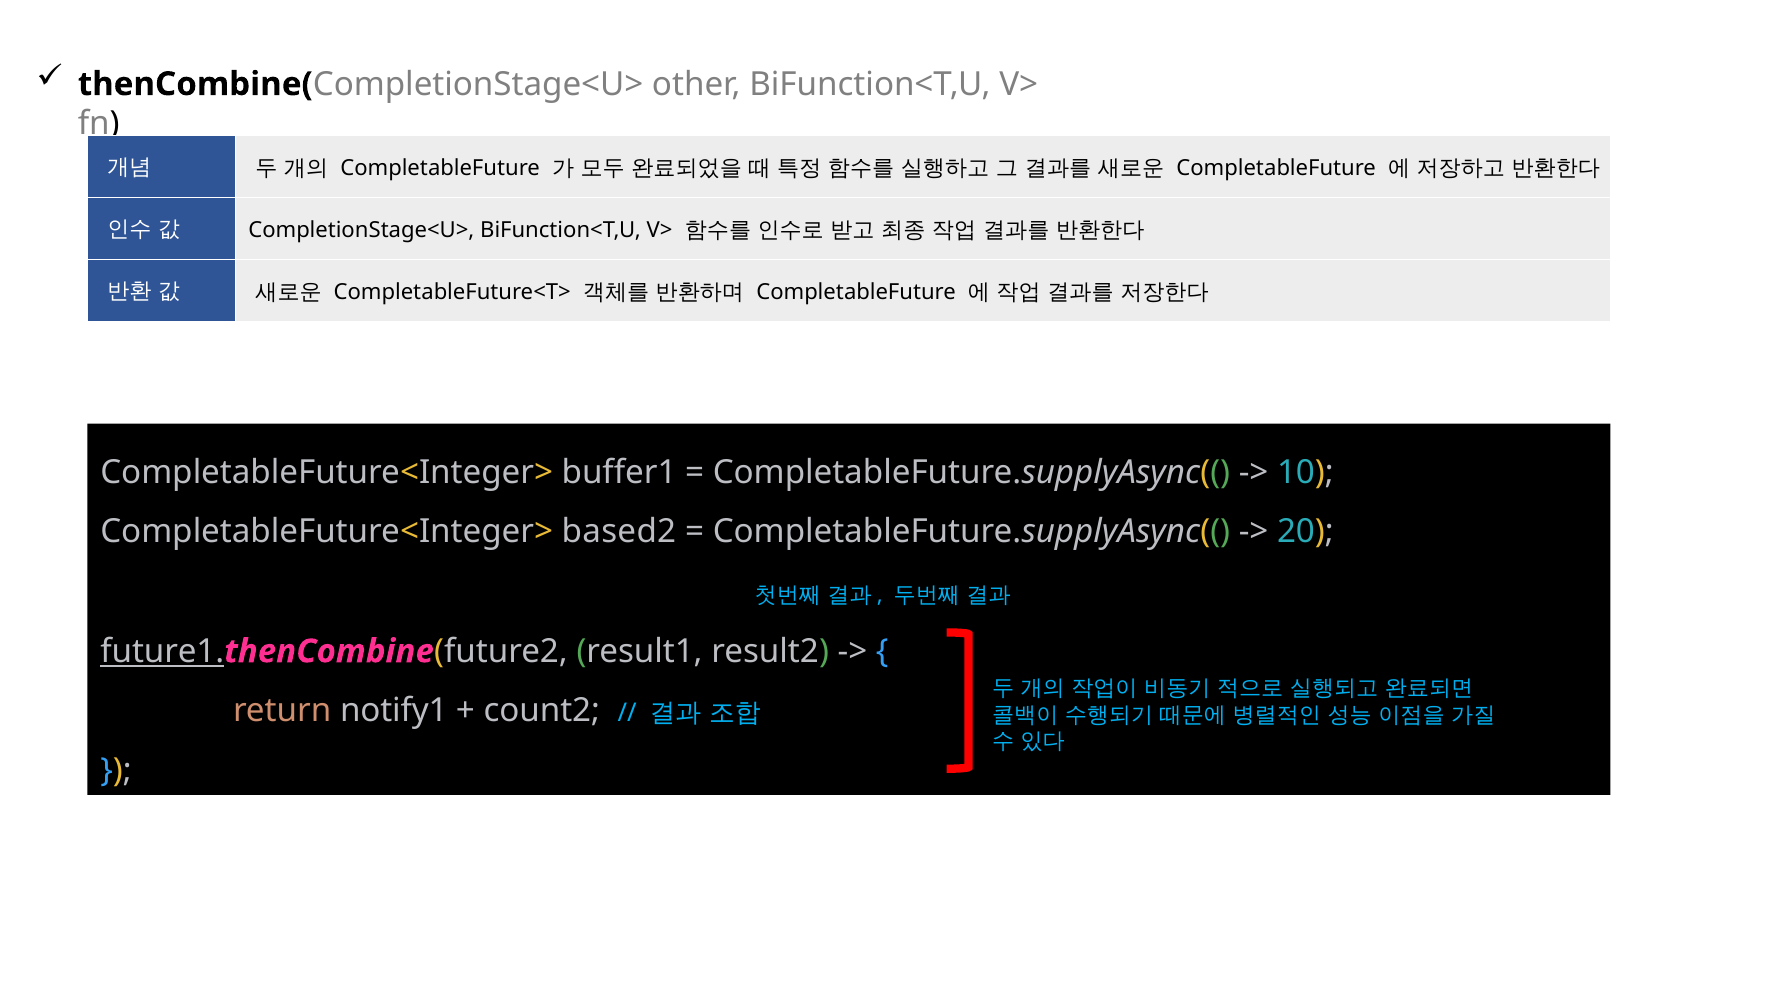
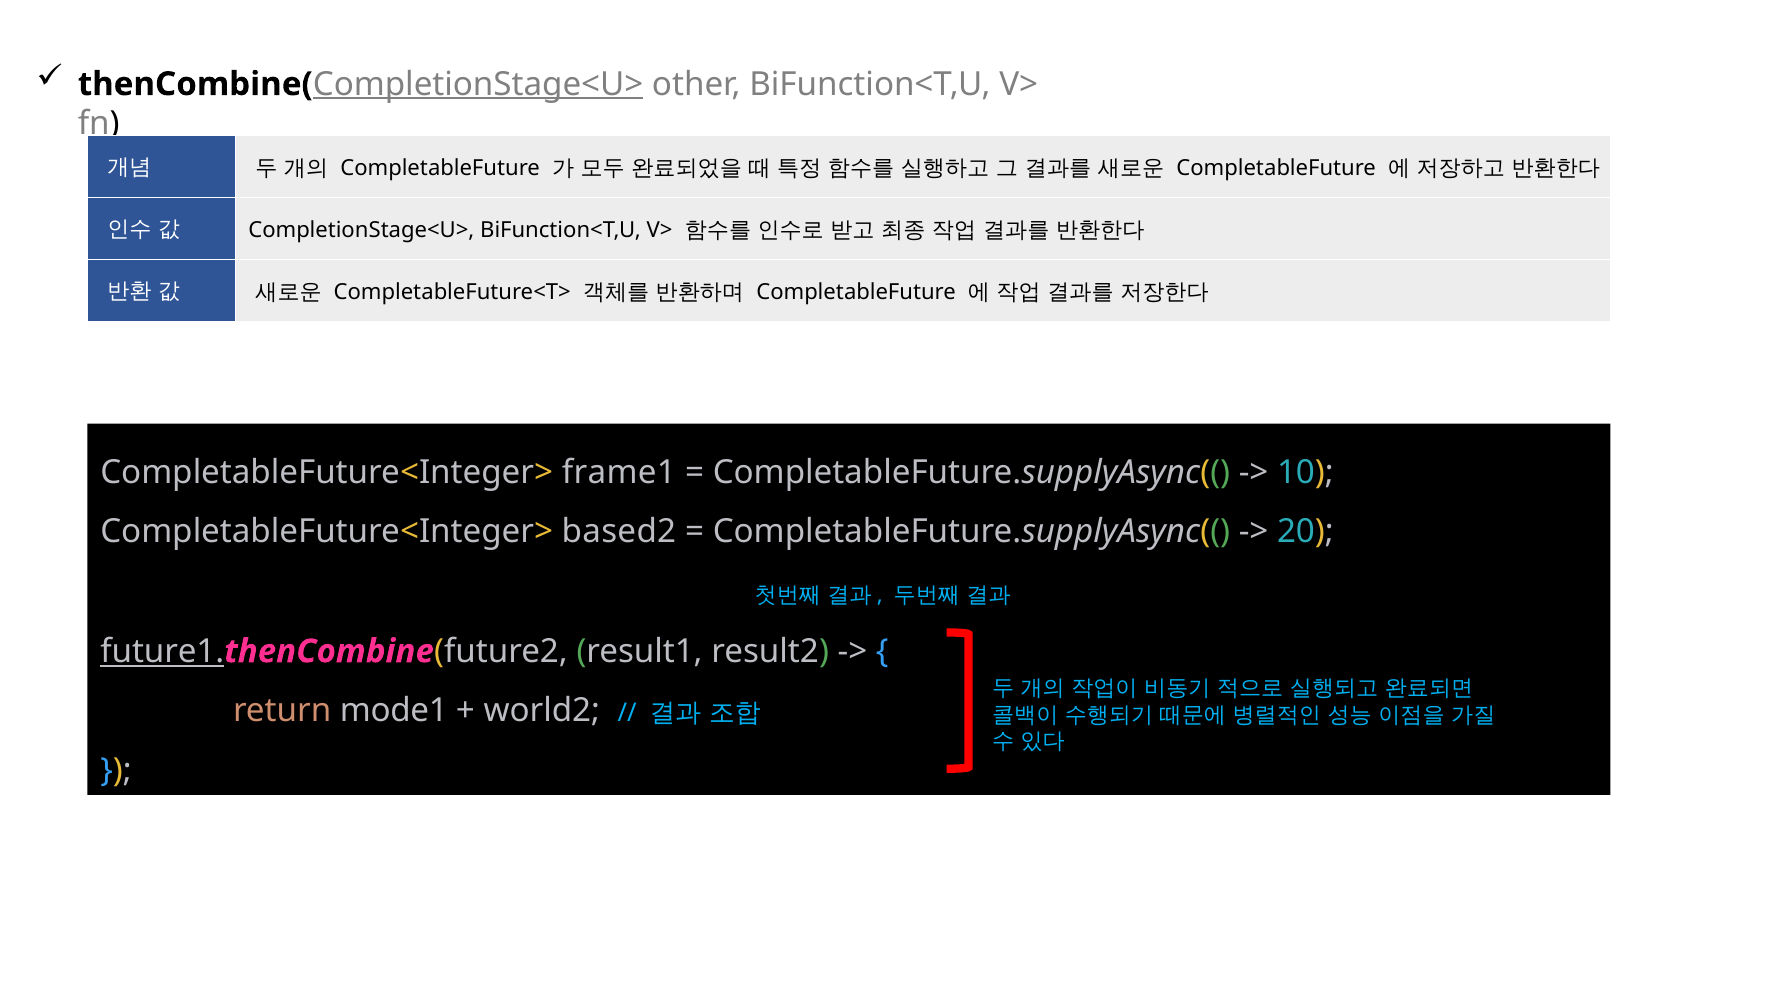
CompletionStage<U> at (478, 84) underline: none -> present
buffer1: buffer1 -> frame1
notify1: notify1 -> mode1
count2: count2 -> world2
